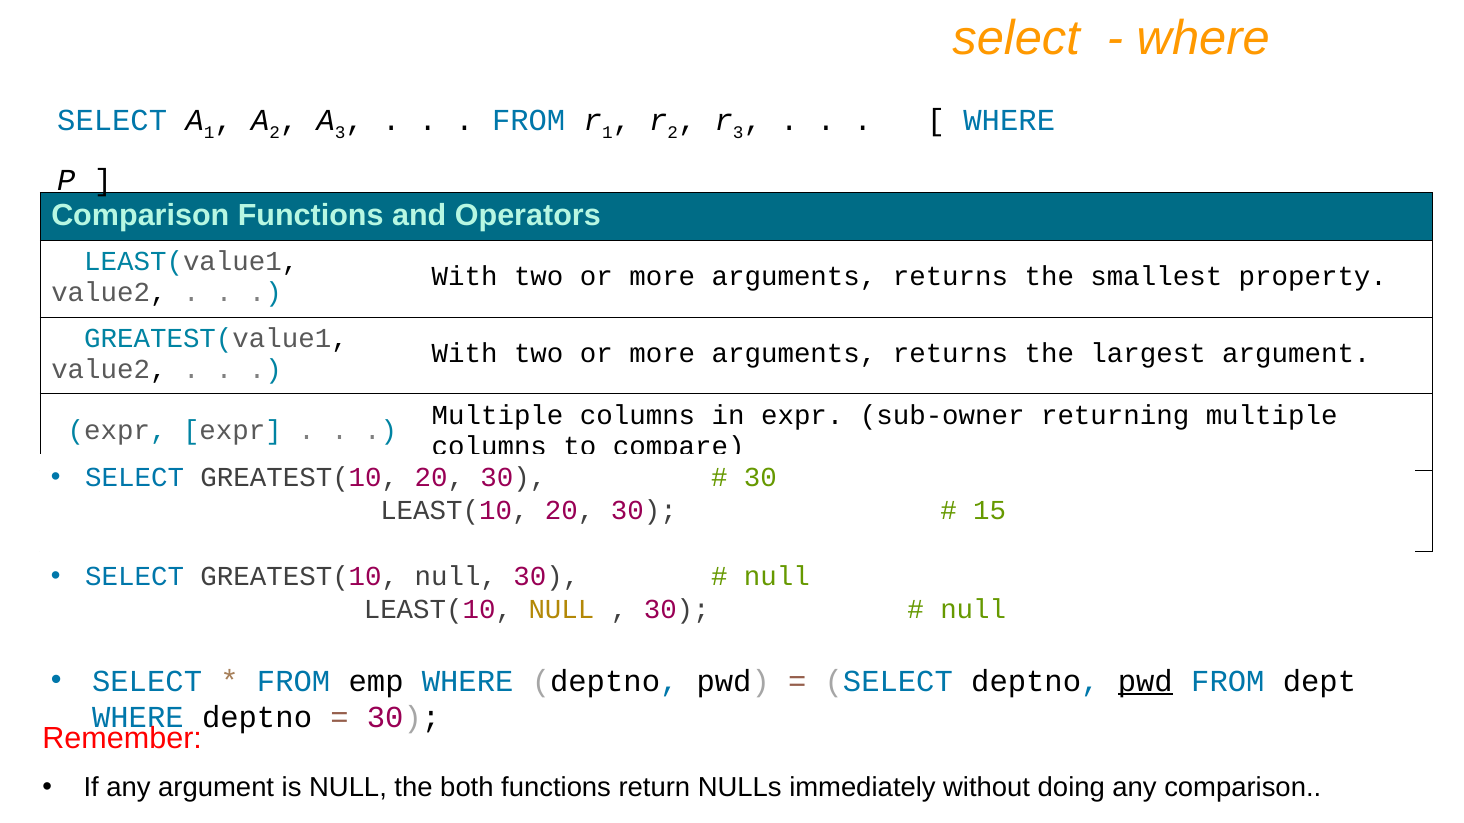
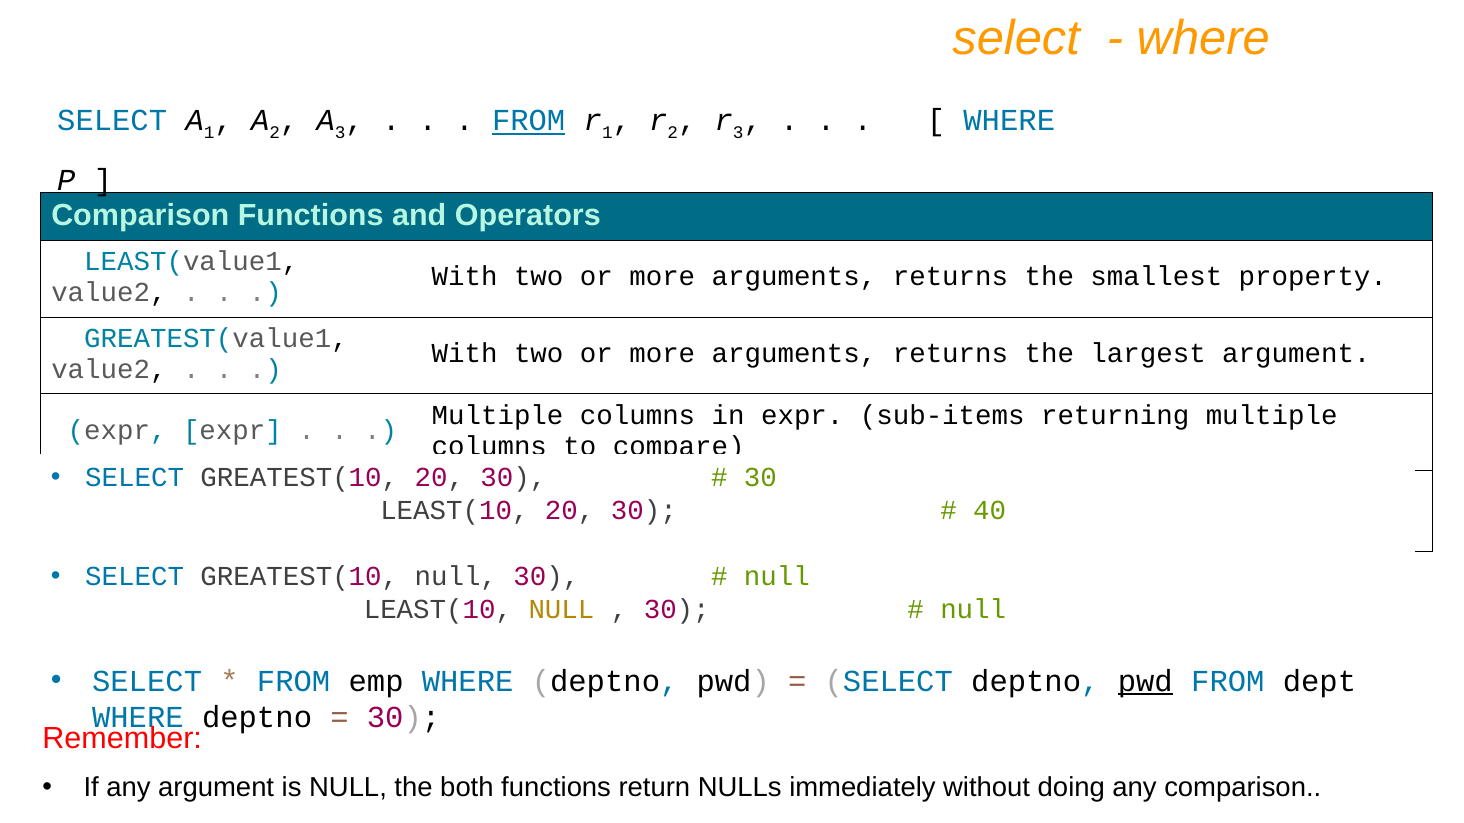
FROM at (529, 121) underline: none -> present
sub-owner: sub-owner -> sub-items
15: 15 -> 40
